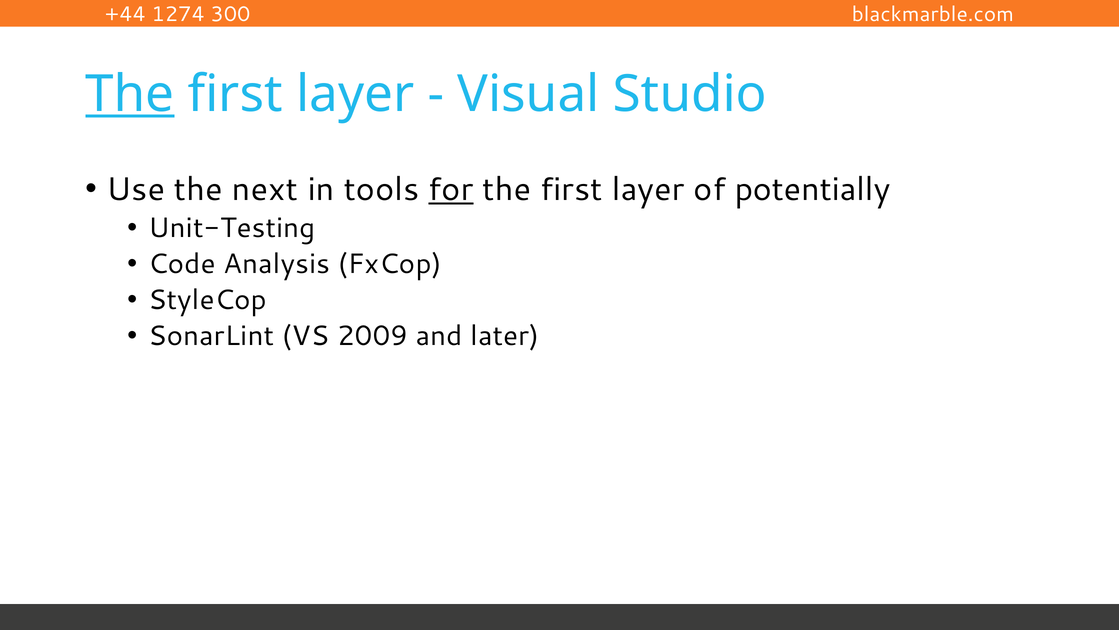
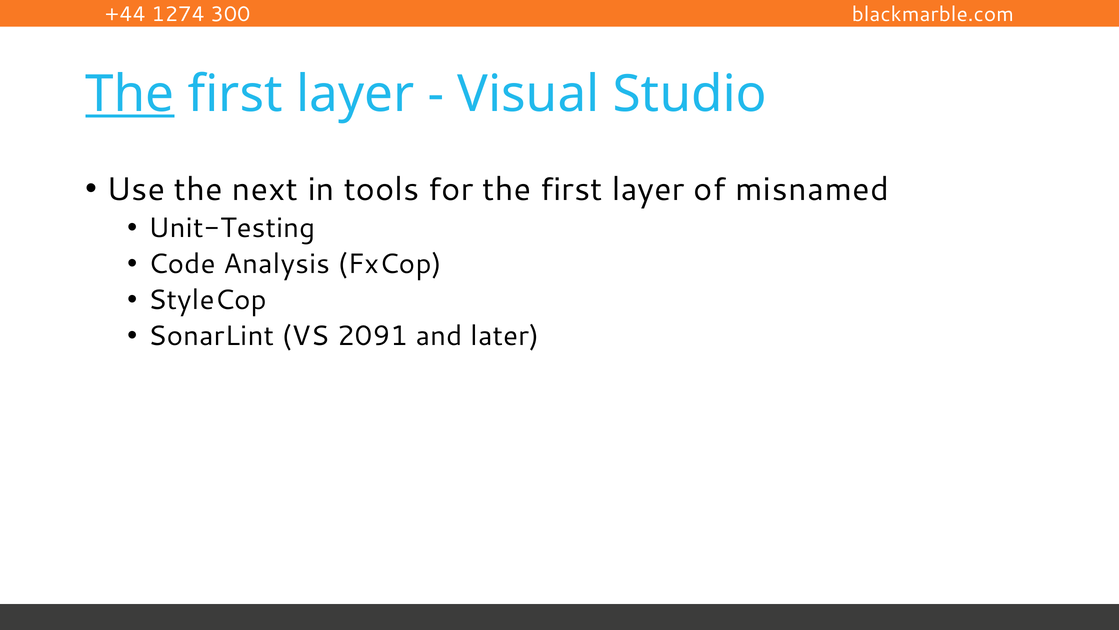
for underline: present -> none
potentially: potentially -> misnamed
2009: 2009 -> 2091
